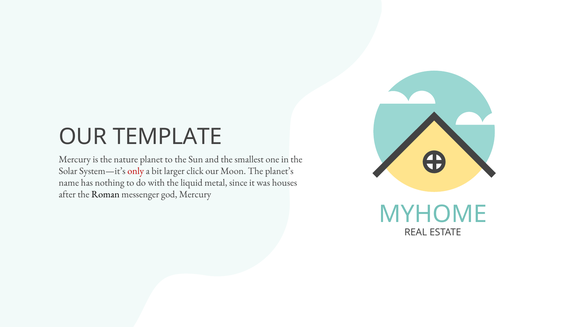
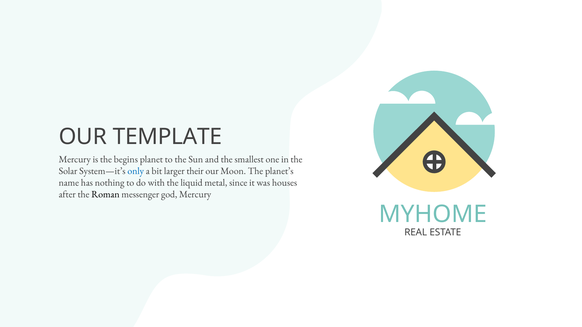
nature: nature -> begins
only colour: red -> blue
click: click -> their
